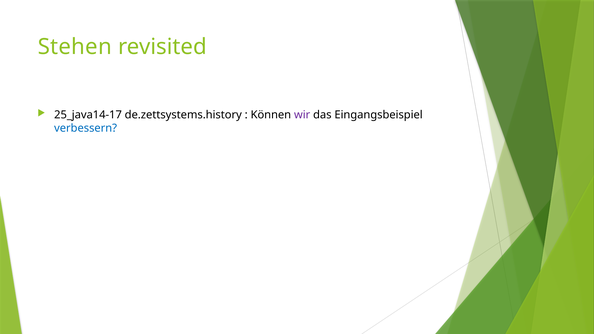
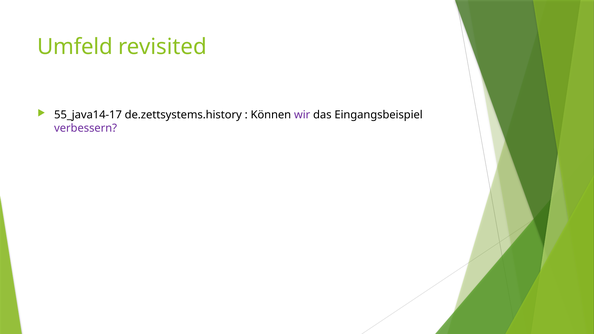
Stehen: Stehen -> Umfeld
25_java14-17: 25_java14-17 -> 55_java14-17
verbessern colour: blue -> purple
